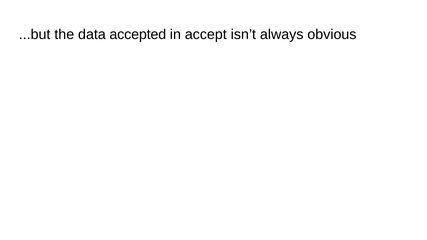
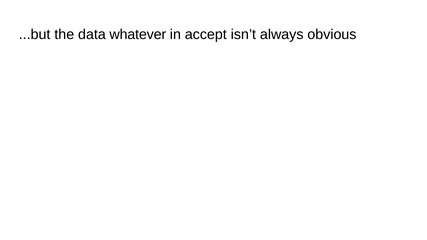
accepted: accepted -> whatever
